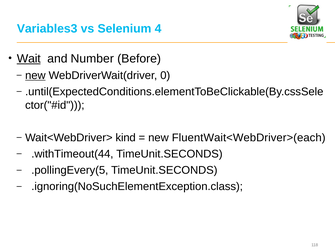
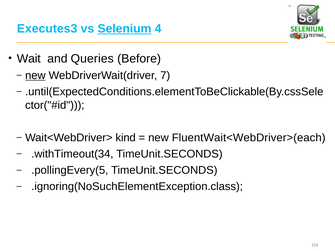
Variables3: Variables3 -> Executes3
Selenium underline: none -> present
Wait underline: present -> none
Number: Number -> Queries
0: 0 -> 7
.withTimeout(44: .withTimeout(44 -> .withTimeout(34
